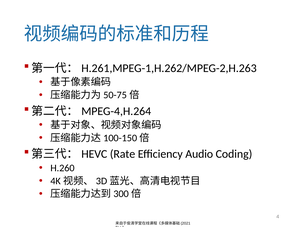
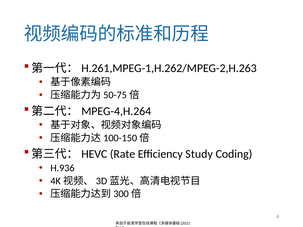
Audio: Audio -> Study
H.260: H.260 -> H.936
